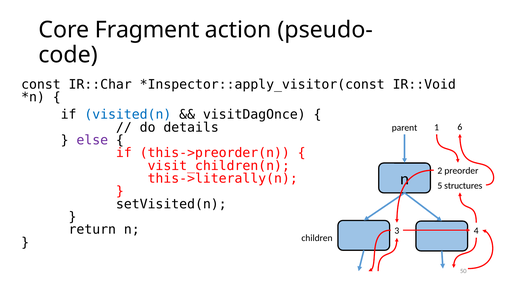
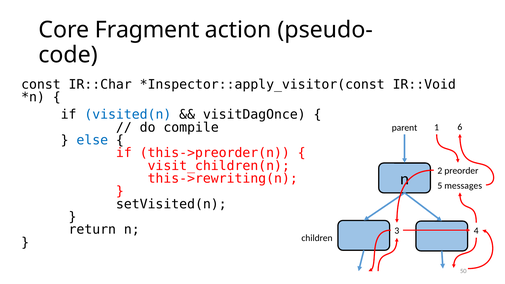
details: details -> compile
else colour: purple -> blue
this->literally(n: this->literally(n -> this->rewriting(n
structures: structures -> messages
